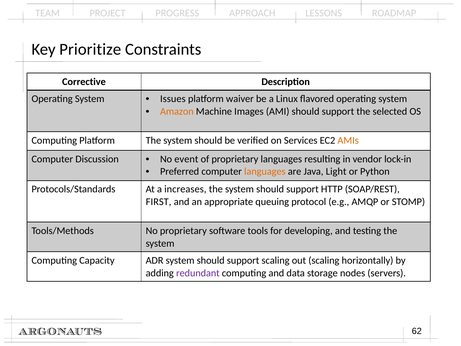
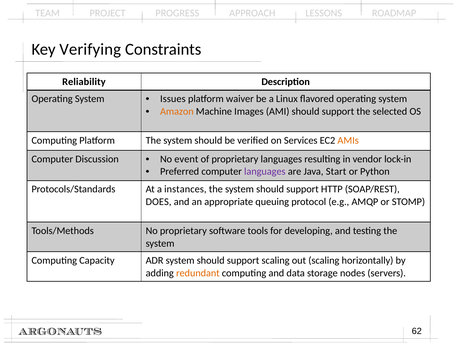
Prioritize: Prioritize -> Verifying
Corrective: Corrective -> Reliability
languages at (265, 171) colour: orange -> purple
Light: Light -> Start
increases: increases -> instances
FIRST: FIRST -> DOES
redundant colour: purple -> orange
